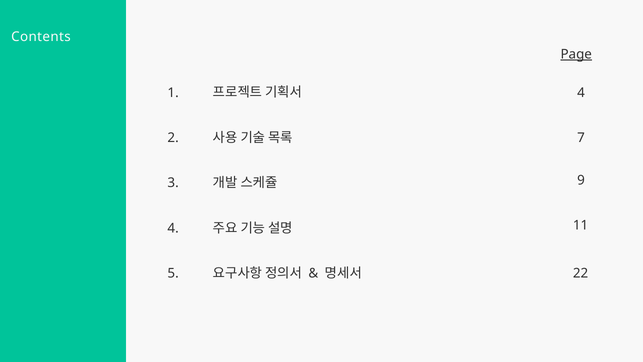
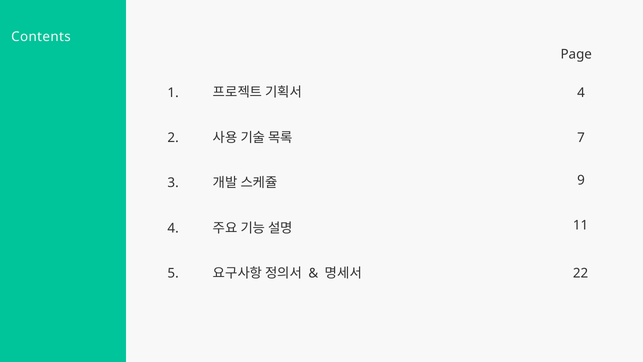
Page underline: present -> none
